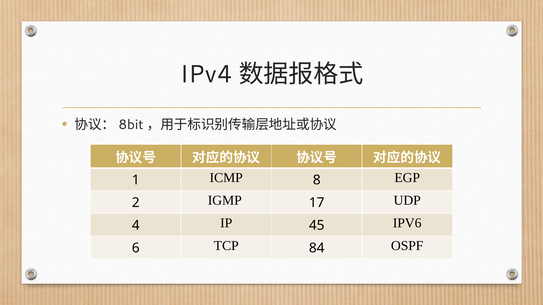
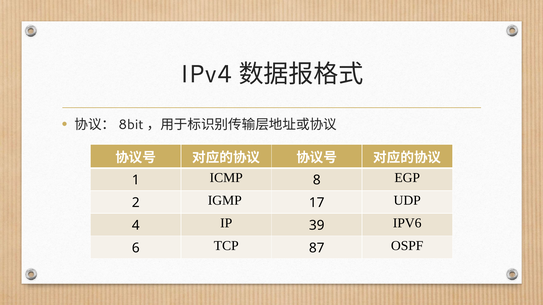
45: 45 -> 39
84: 84 -> 87
